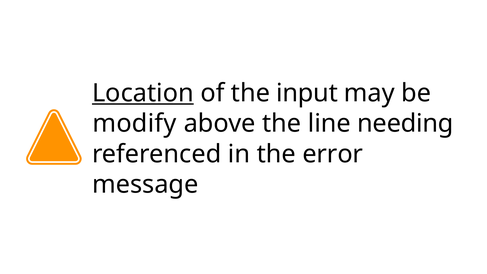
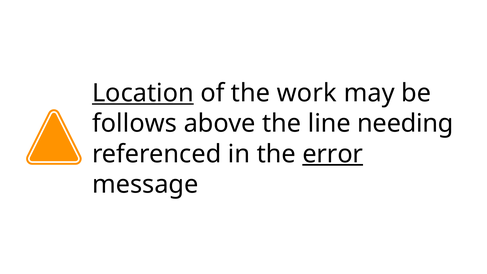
input: input -> work
modify: modify -> follows
error underline: none -> present
